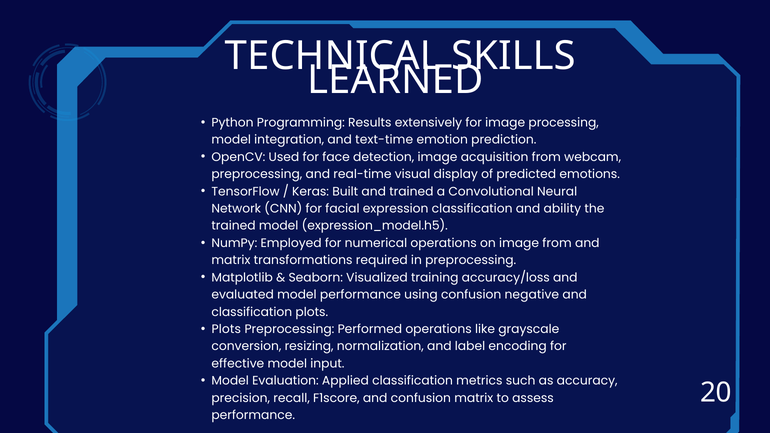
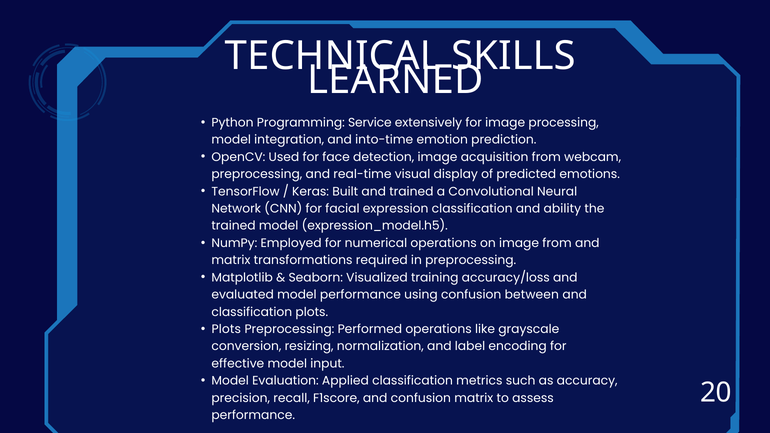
Results: Results -> Service
text-time: text-time -> into-time
negative: negative -> between
